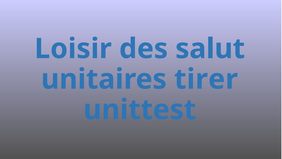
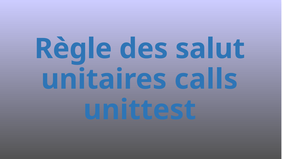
Loisir: Loisir -> Règle
tirer: tirer -> calls
